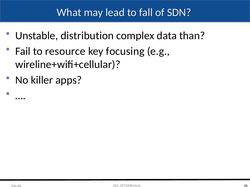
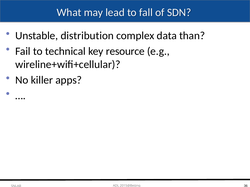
resource: resource -> technical
focusing: focusing -> resource
